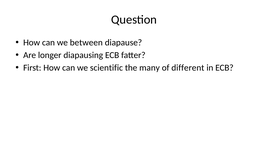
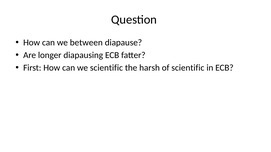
many: many -> harsh
of different: different -> scientific
